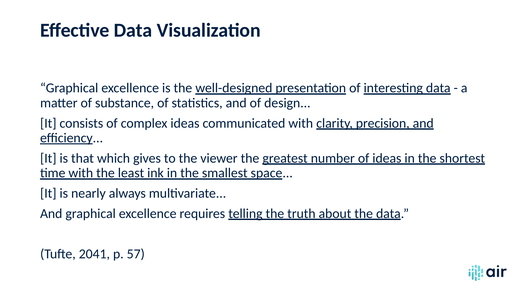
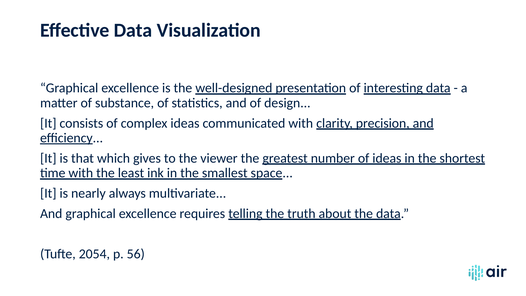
2041: 2041 -> 2054
57: 57 -> 56
